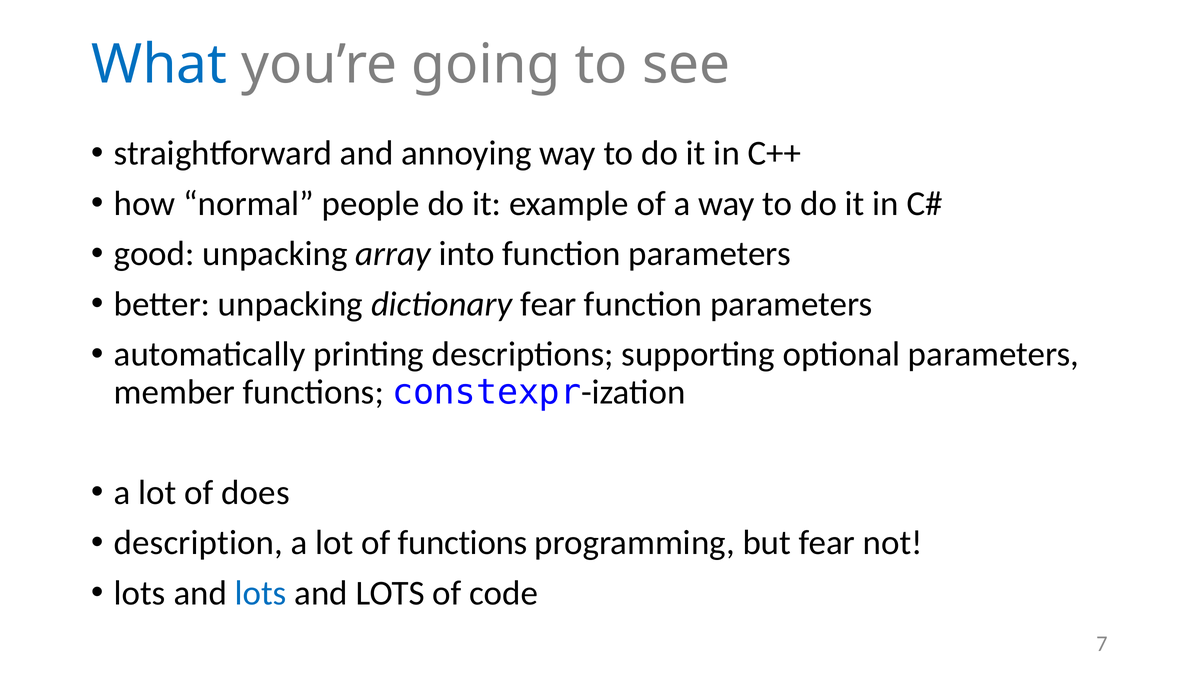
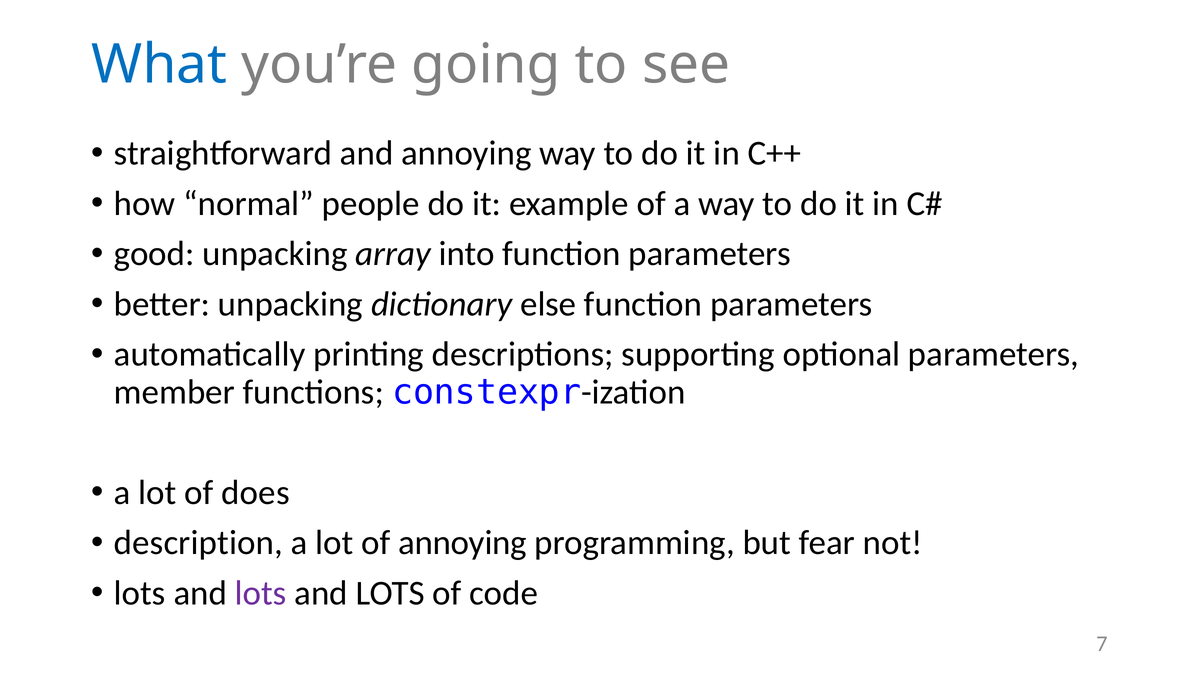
dictionary fear: fear -> else
of functions: functions -> annoying
lots at (261, 593) colour: blue -> purple
